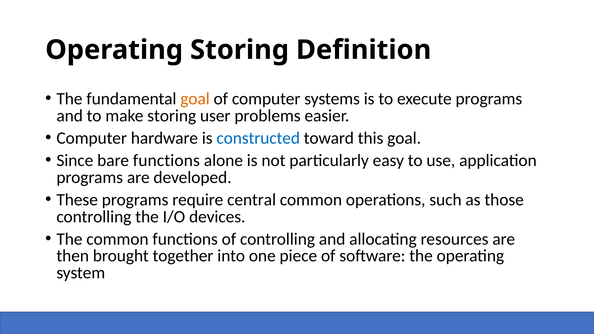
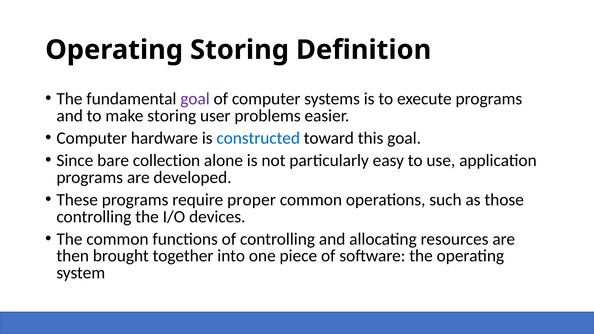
goal at (195, 99) colour: orange -> purple
bare functions: functions -> collection
central: central -> proper
